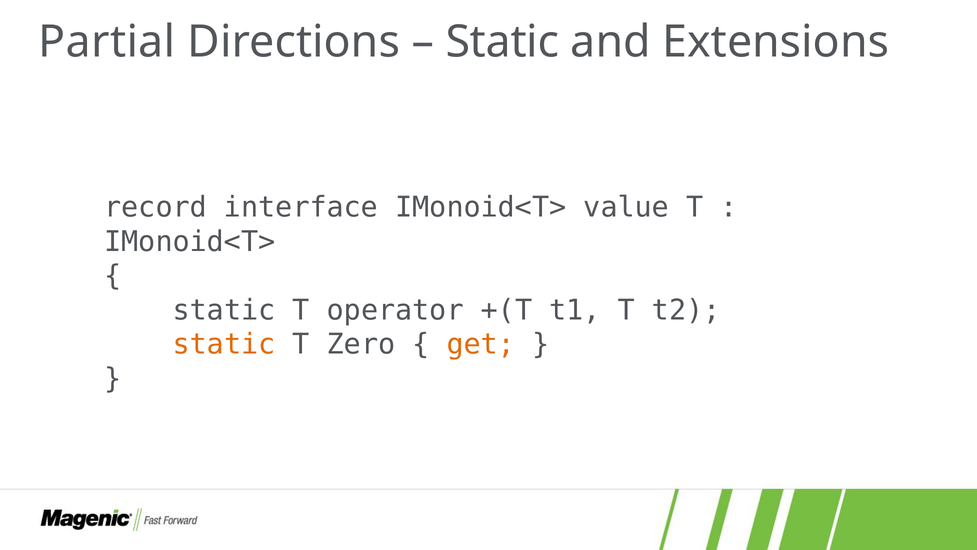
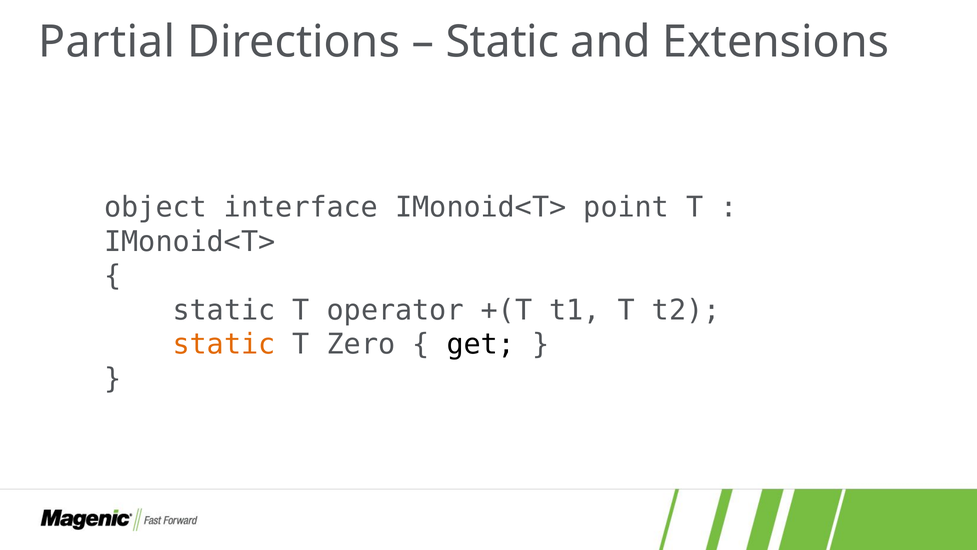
record: record -> object
value: value -> point
get colour: orange -> black
